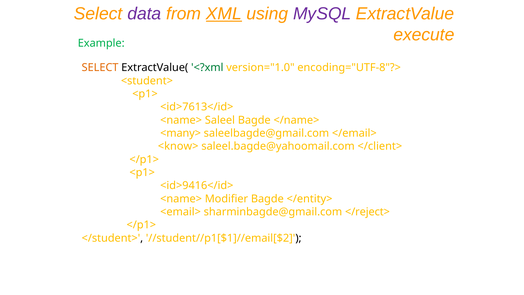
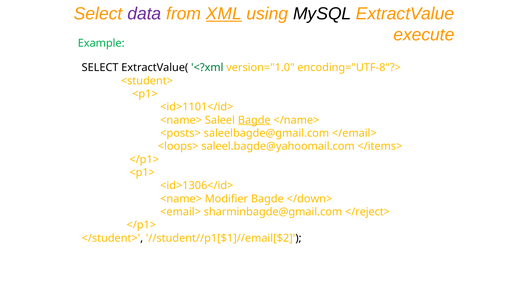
MySQL colour: purple -> black
SELECT at (100, 68) colour: orange -> black
<id>7613</id>: <id>7613</id> -> <id>1101</id>
Bagde at (254, 120) underline: none -> present
<many>: <many> -> <posts>
<know>: <know> -> <loops>
</client>: </client> -> </items>
<id>9416</id>: <id>9416</id> -> <id>1306</id>
</entity>: </entity> -> </down>
